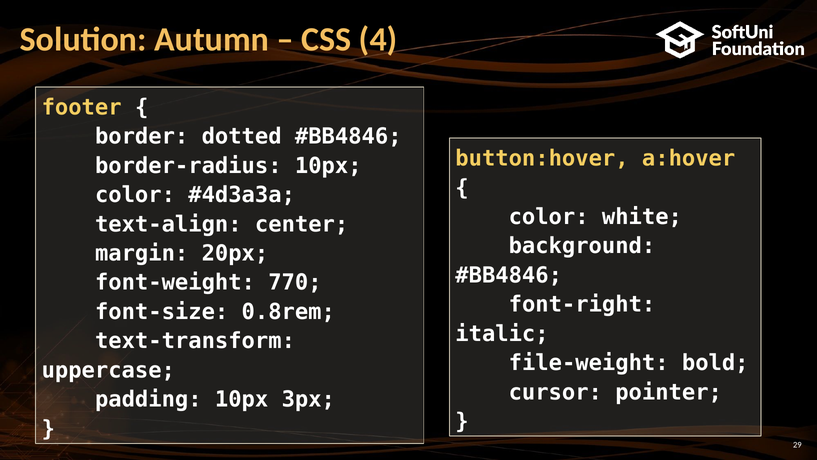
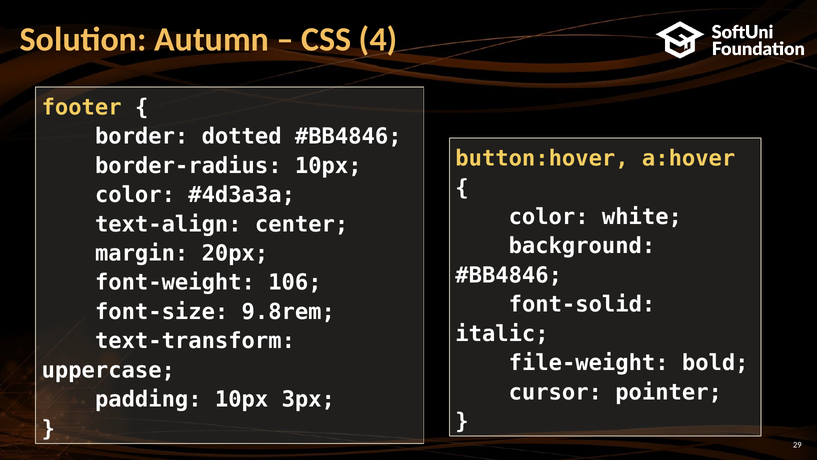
770: 770 -> 106
font-right: font-right -> font-solid
0.8rem: 0.8rem -> 9.8rem
